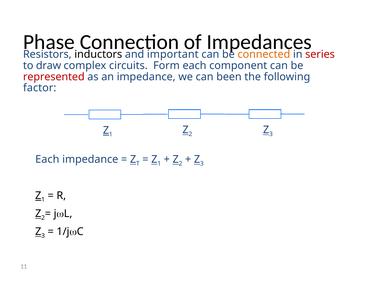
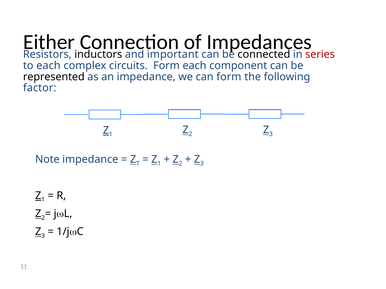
Phase: Phase -> Either
connected colour: orange -> black
to draw: draw -> each
represented colour: red -> black
can been: been -> form
Each at (47, 160): Each -> Note
